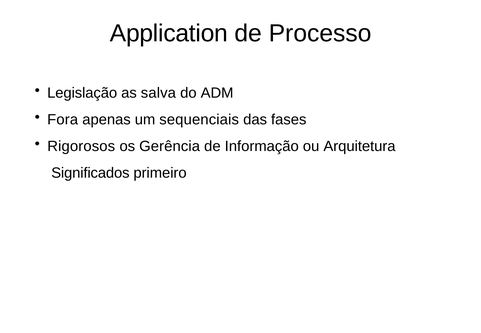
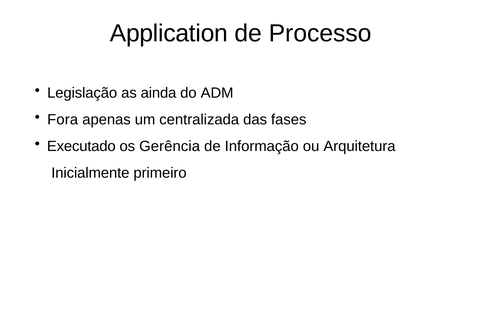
salva: salva -> ainda
sequenciais: sequenciais -> centralizada
Rigorosos: Rigorosos -> Executado
Significados: Significados -> Inicialmente
